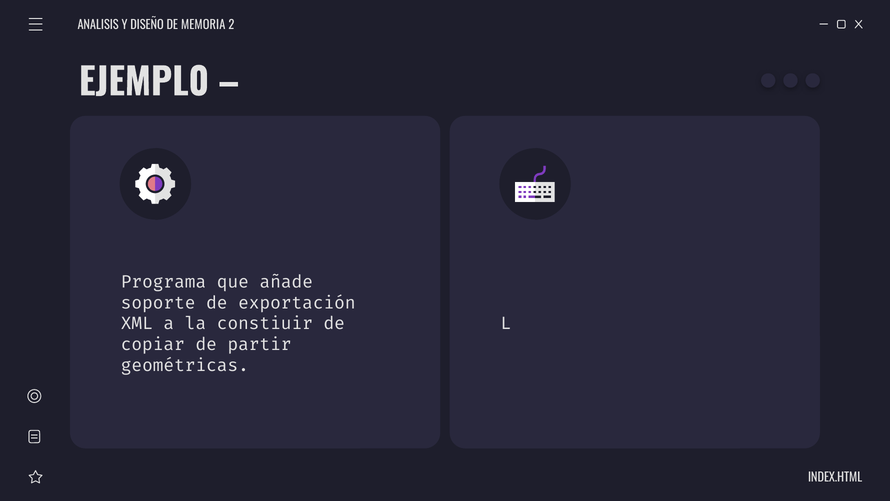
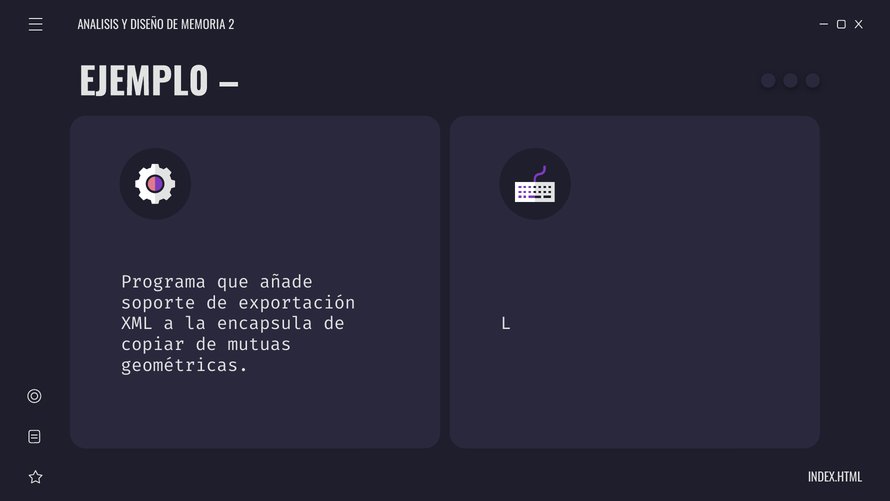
constiuir: constiuir -> encapsula
partir: partir -> mutuas
